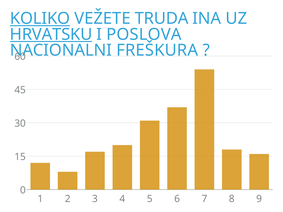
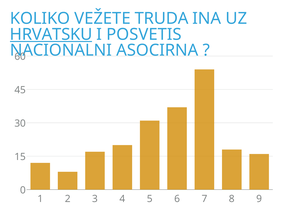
KOLIKO underline: present -> none
POSLOVA: POSLOVA -> POSVETIS
FREŠKURA: FREŠKURA -> ASOCIRNA
